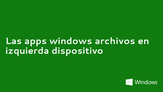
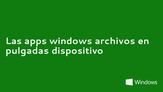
izquierda: izquierda -> pulgadas
